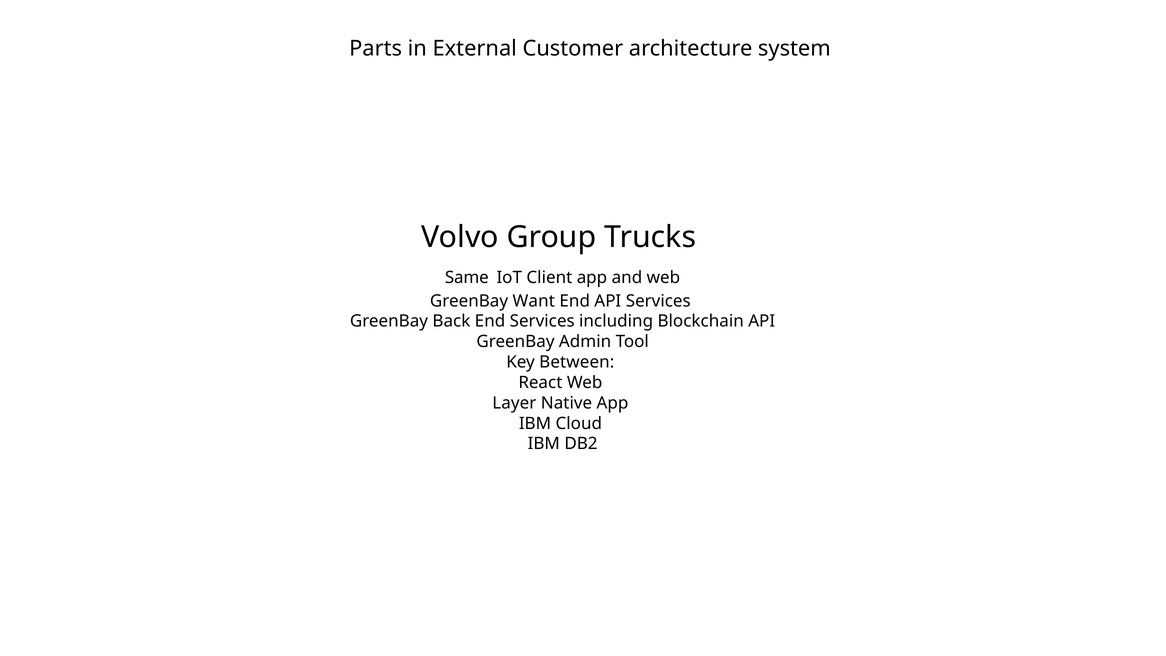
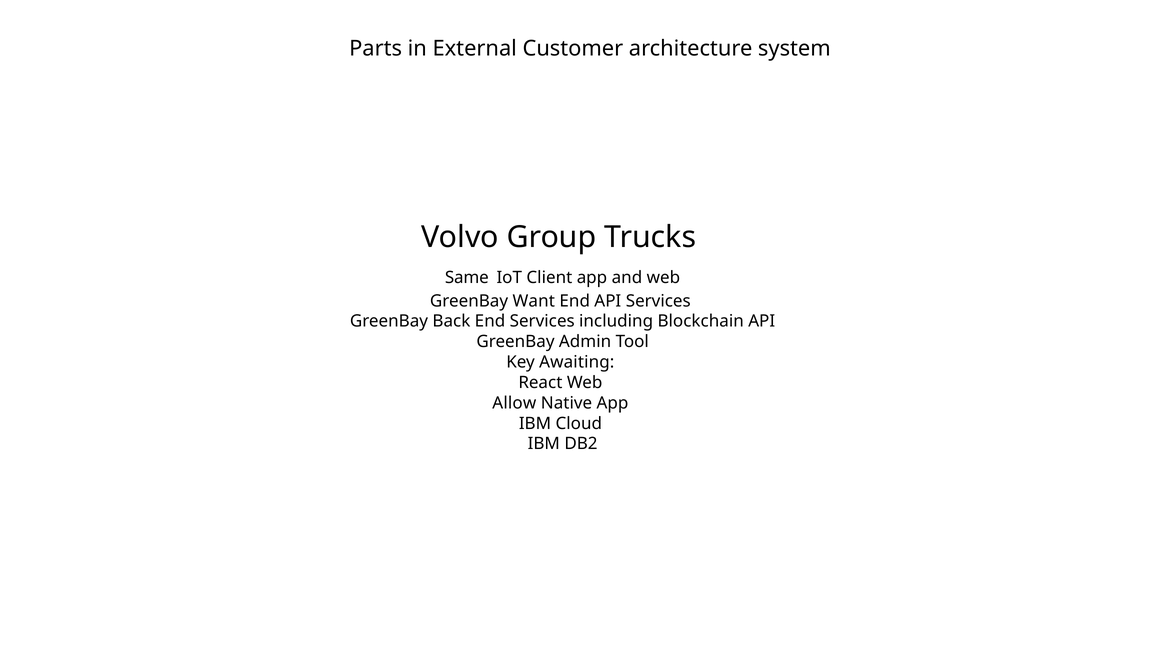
Between: Between -> Awaiting
Layer: Layer -> Allow
